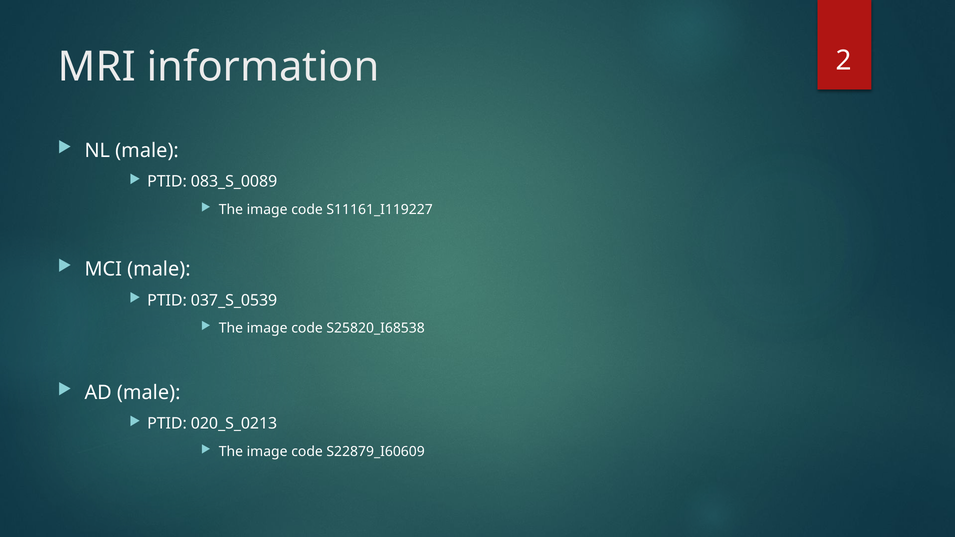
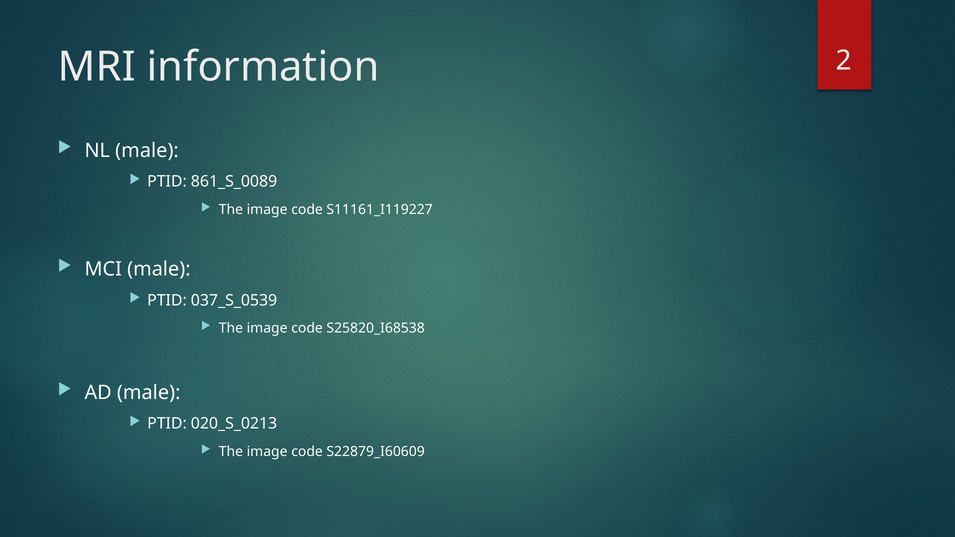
083_S_0089: 083_S_0089 -> 861_S_0089
